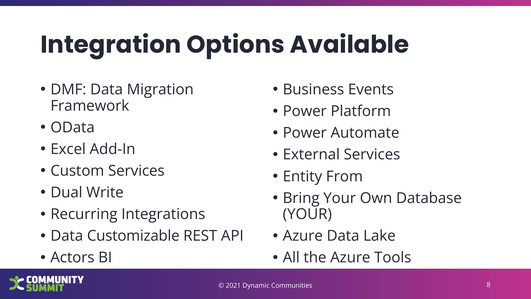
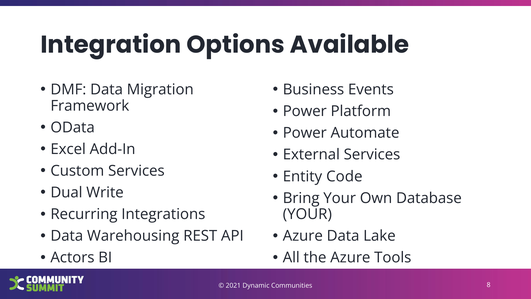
From: From -> Code
Customizable: Customizable -> Warehousing
